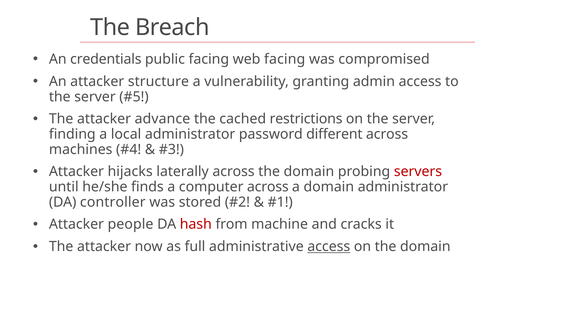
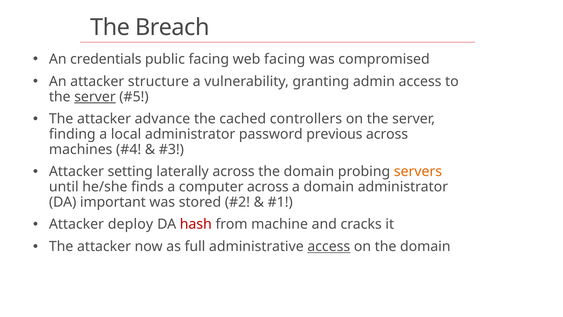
server at (95, 97) underline: none -> present
restrictions: restrictions -> controllers
different: different -> previous
hijacks: hijacks -> setting
servers colour: red -> orange
controller: controller -> important
people: people -> deploy
